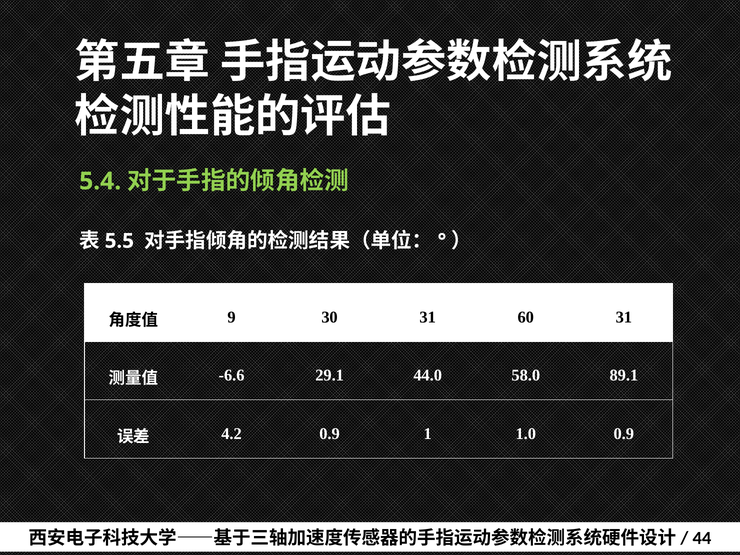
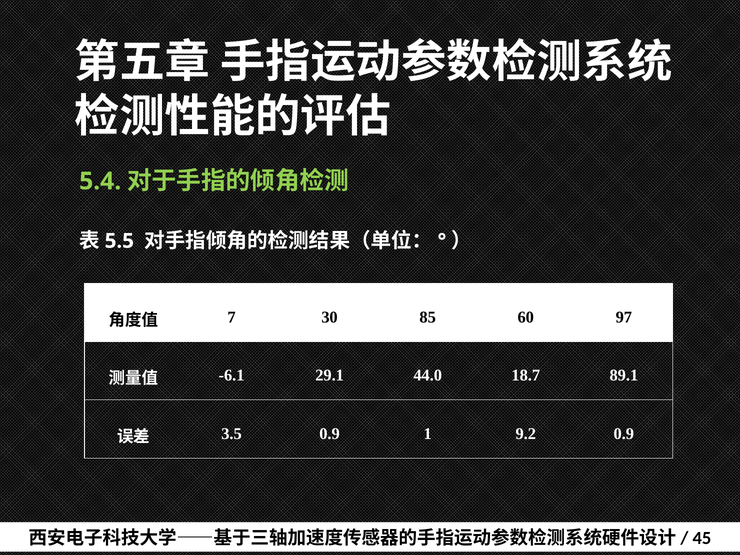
9: 9 -> 7
30 31: 31 -> 85
60 31: 31 -> 97
-6.6: -6.6 -> -6.1
58.0: 58.0 -> 18.7
4.2: 4.2 -> 3.5
1.0: 1.0 -> 9.2
44: 44 -> 45
